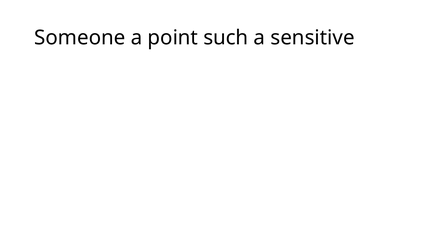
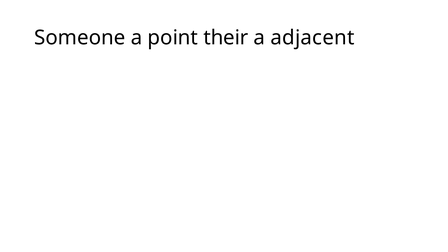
such: such -> their
sensitive: sensitive -> adjacent
